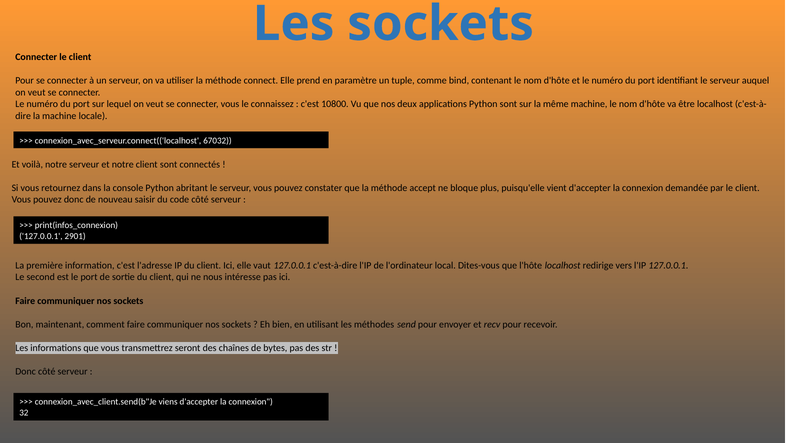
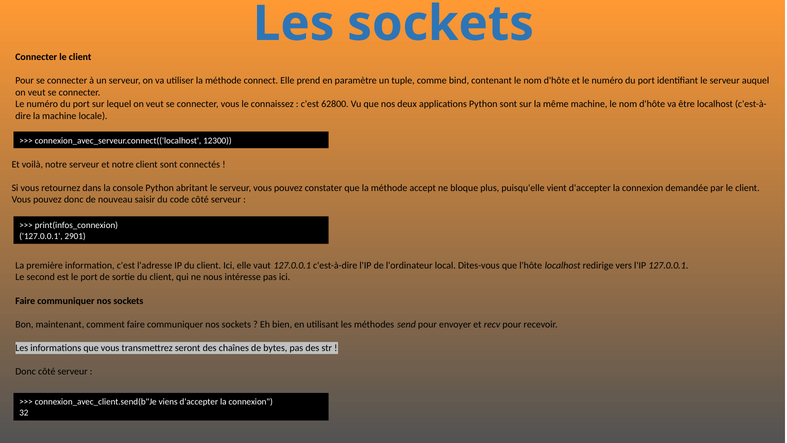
10800: 10800 -> 62800
67032: 67032 -> 12300
